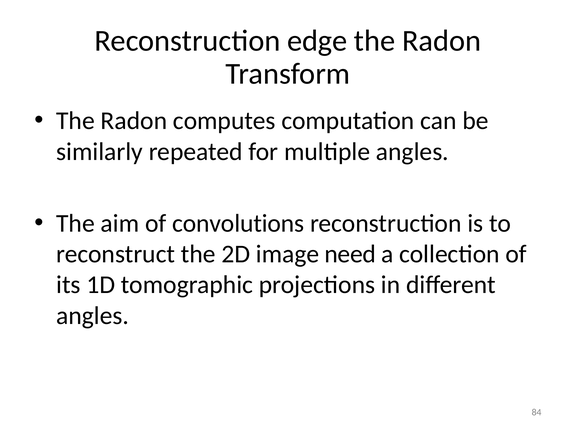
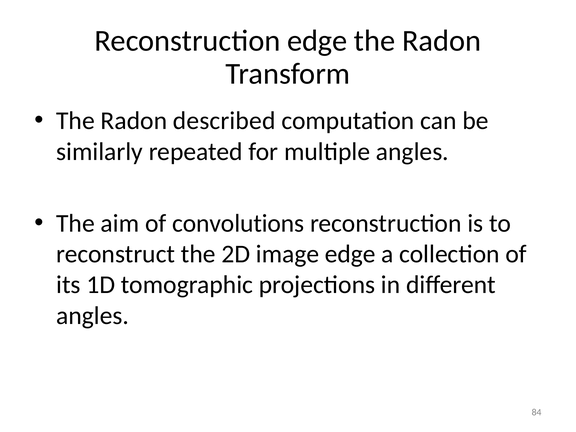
computes: computes -> described
image need: need -> edge
